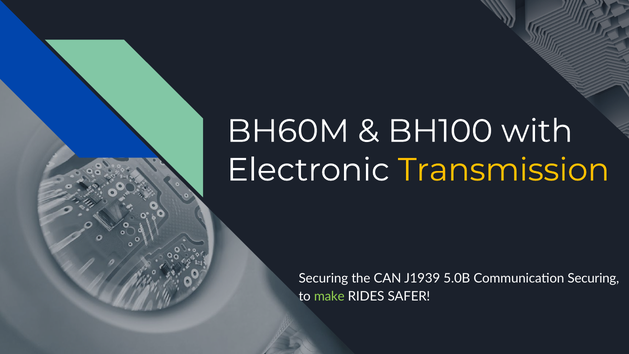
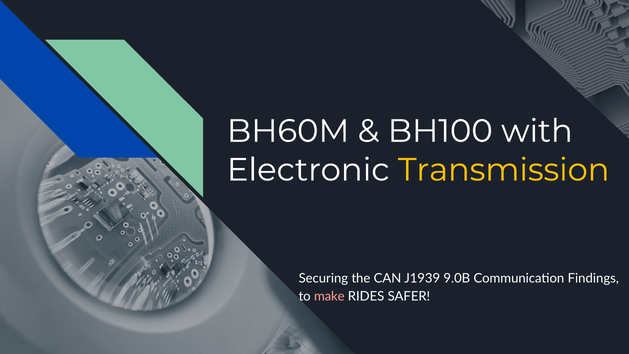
5.0B: 5.0B -> 9.0B
Communication Securing: Securing -> Findings
make colour: light green -> pink
